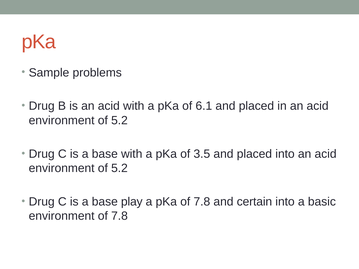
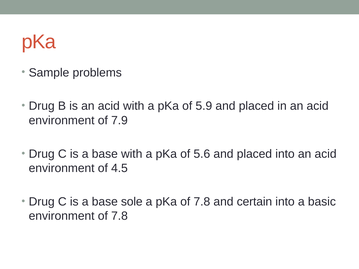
6.1: 6.1 -> 5.9
5.2 at (119, 120): 5.2 -> 7.9
3.5: 3.5 -> 5.6
5.2 at (119, 168): 5.2 -> 4.5
play: play -> sole
